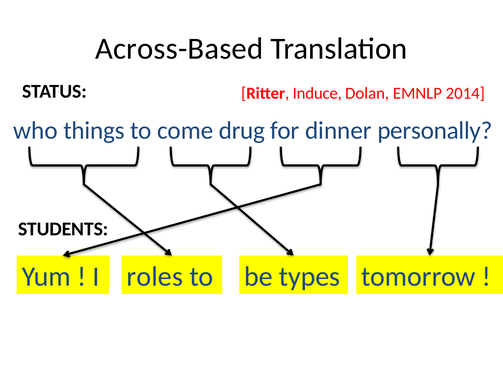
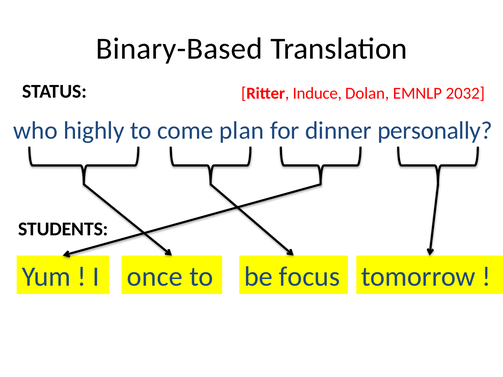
Across-Based: Across-Based -> Binary-Based
2014: 2014 -> 2032
things: things -> highly
drug: drug -> plan
roles: roles -> once
types: types -> focus
